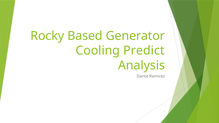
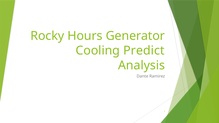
Based: Based -> Hours
